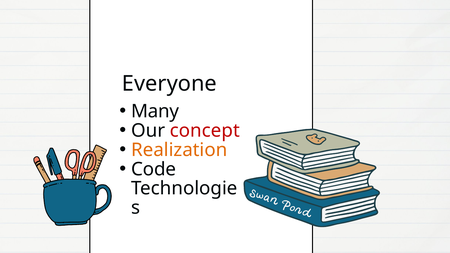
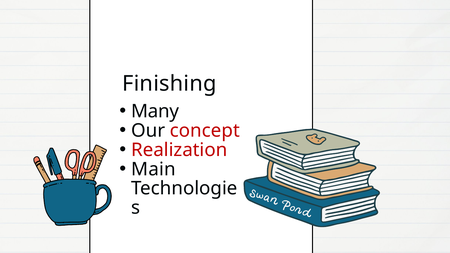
Everyone: Everyone -> Finishing
Realization colour: orange -> red
Code: Code -> Main
